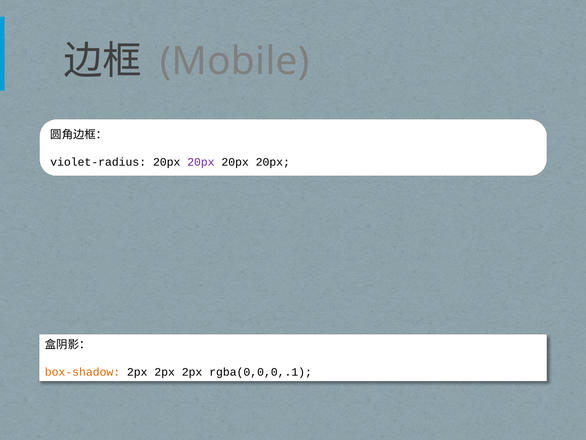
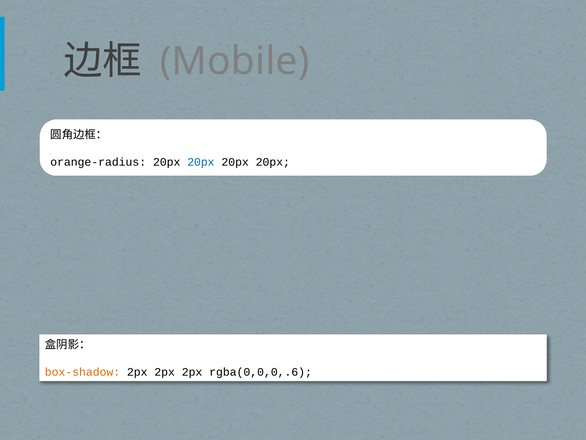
violet-radius: violet-radius -> orange-radius
20px at (201, 162) colour: purple -> blue
rgba(0,0,0,.1: rgba(0,0,0,.1 -> rgba(0,0,0,.6
